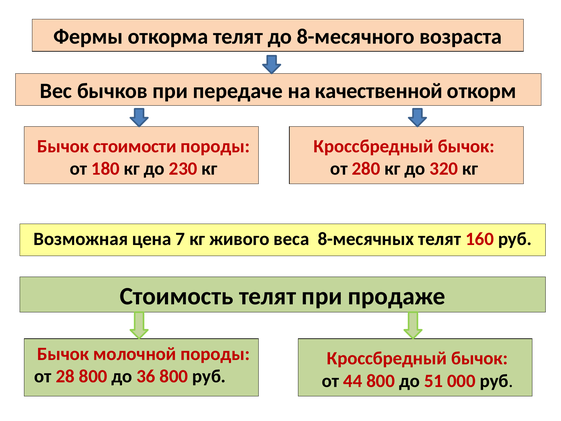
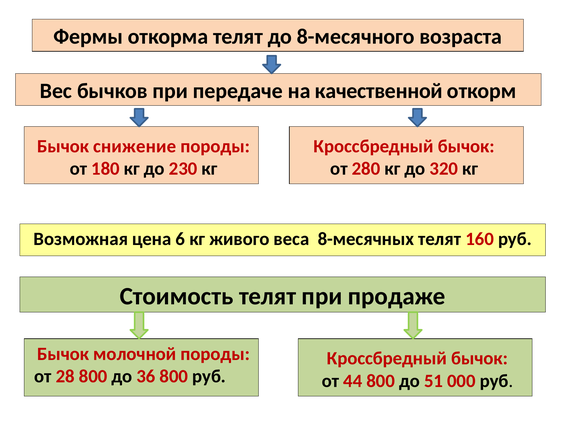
стоимости: стоимости -> снижение
7: 7 -> 6
